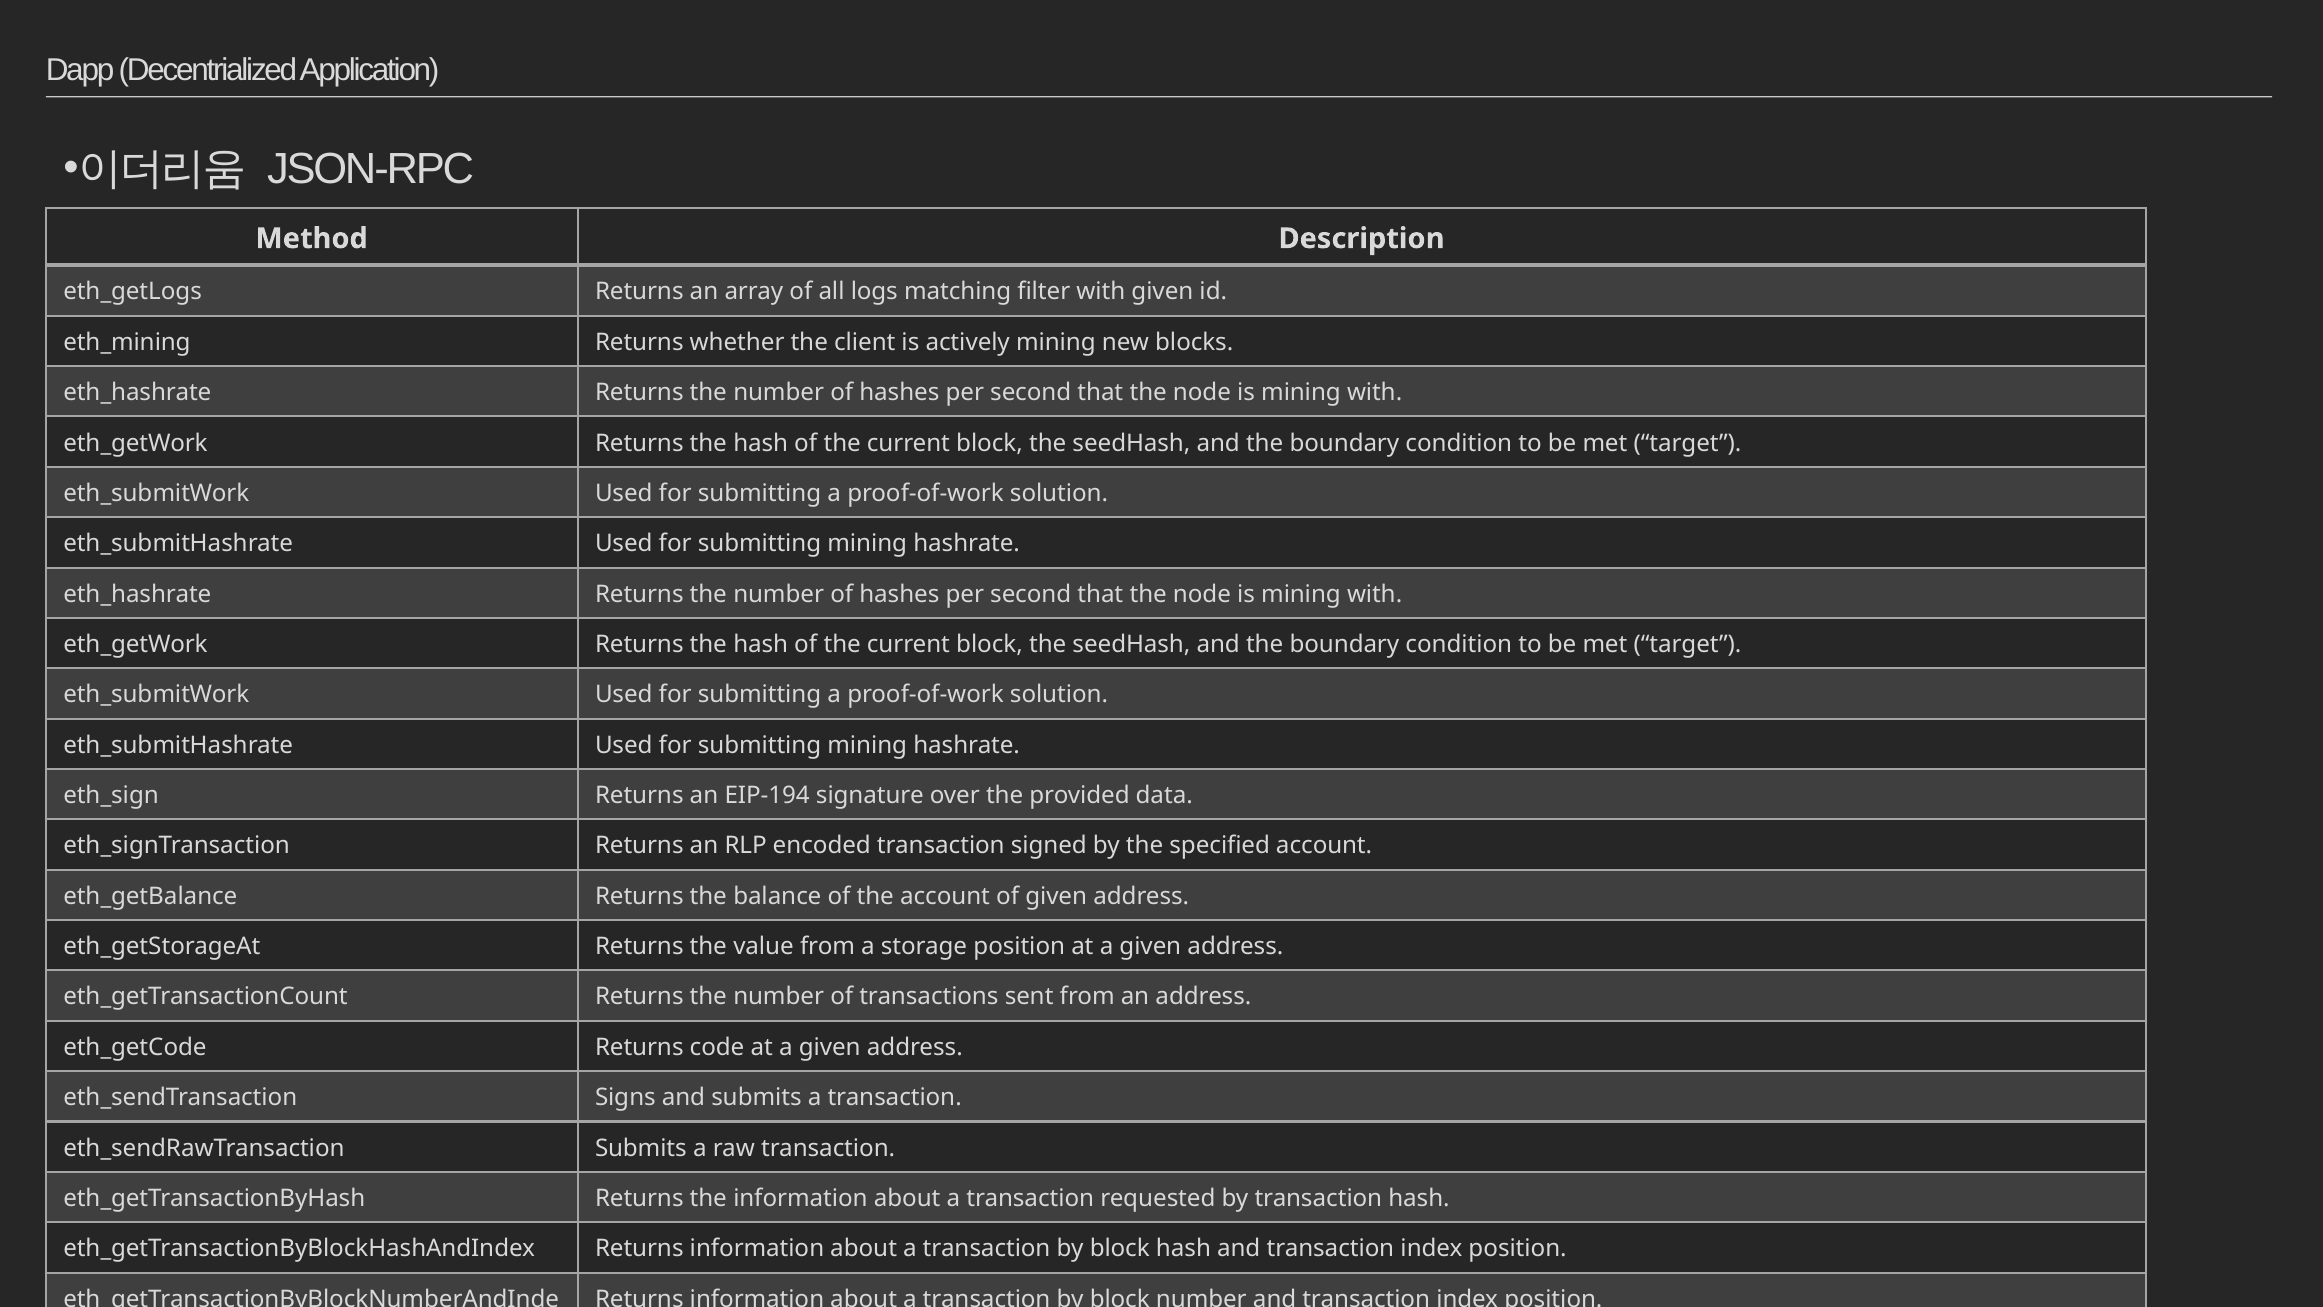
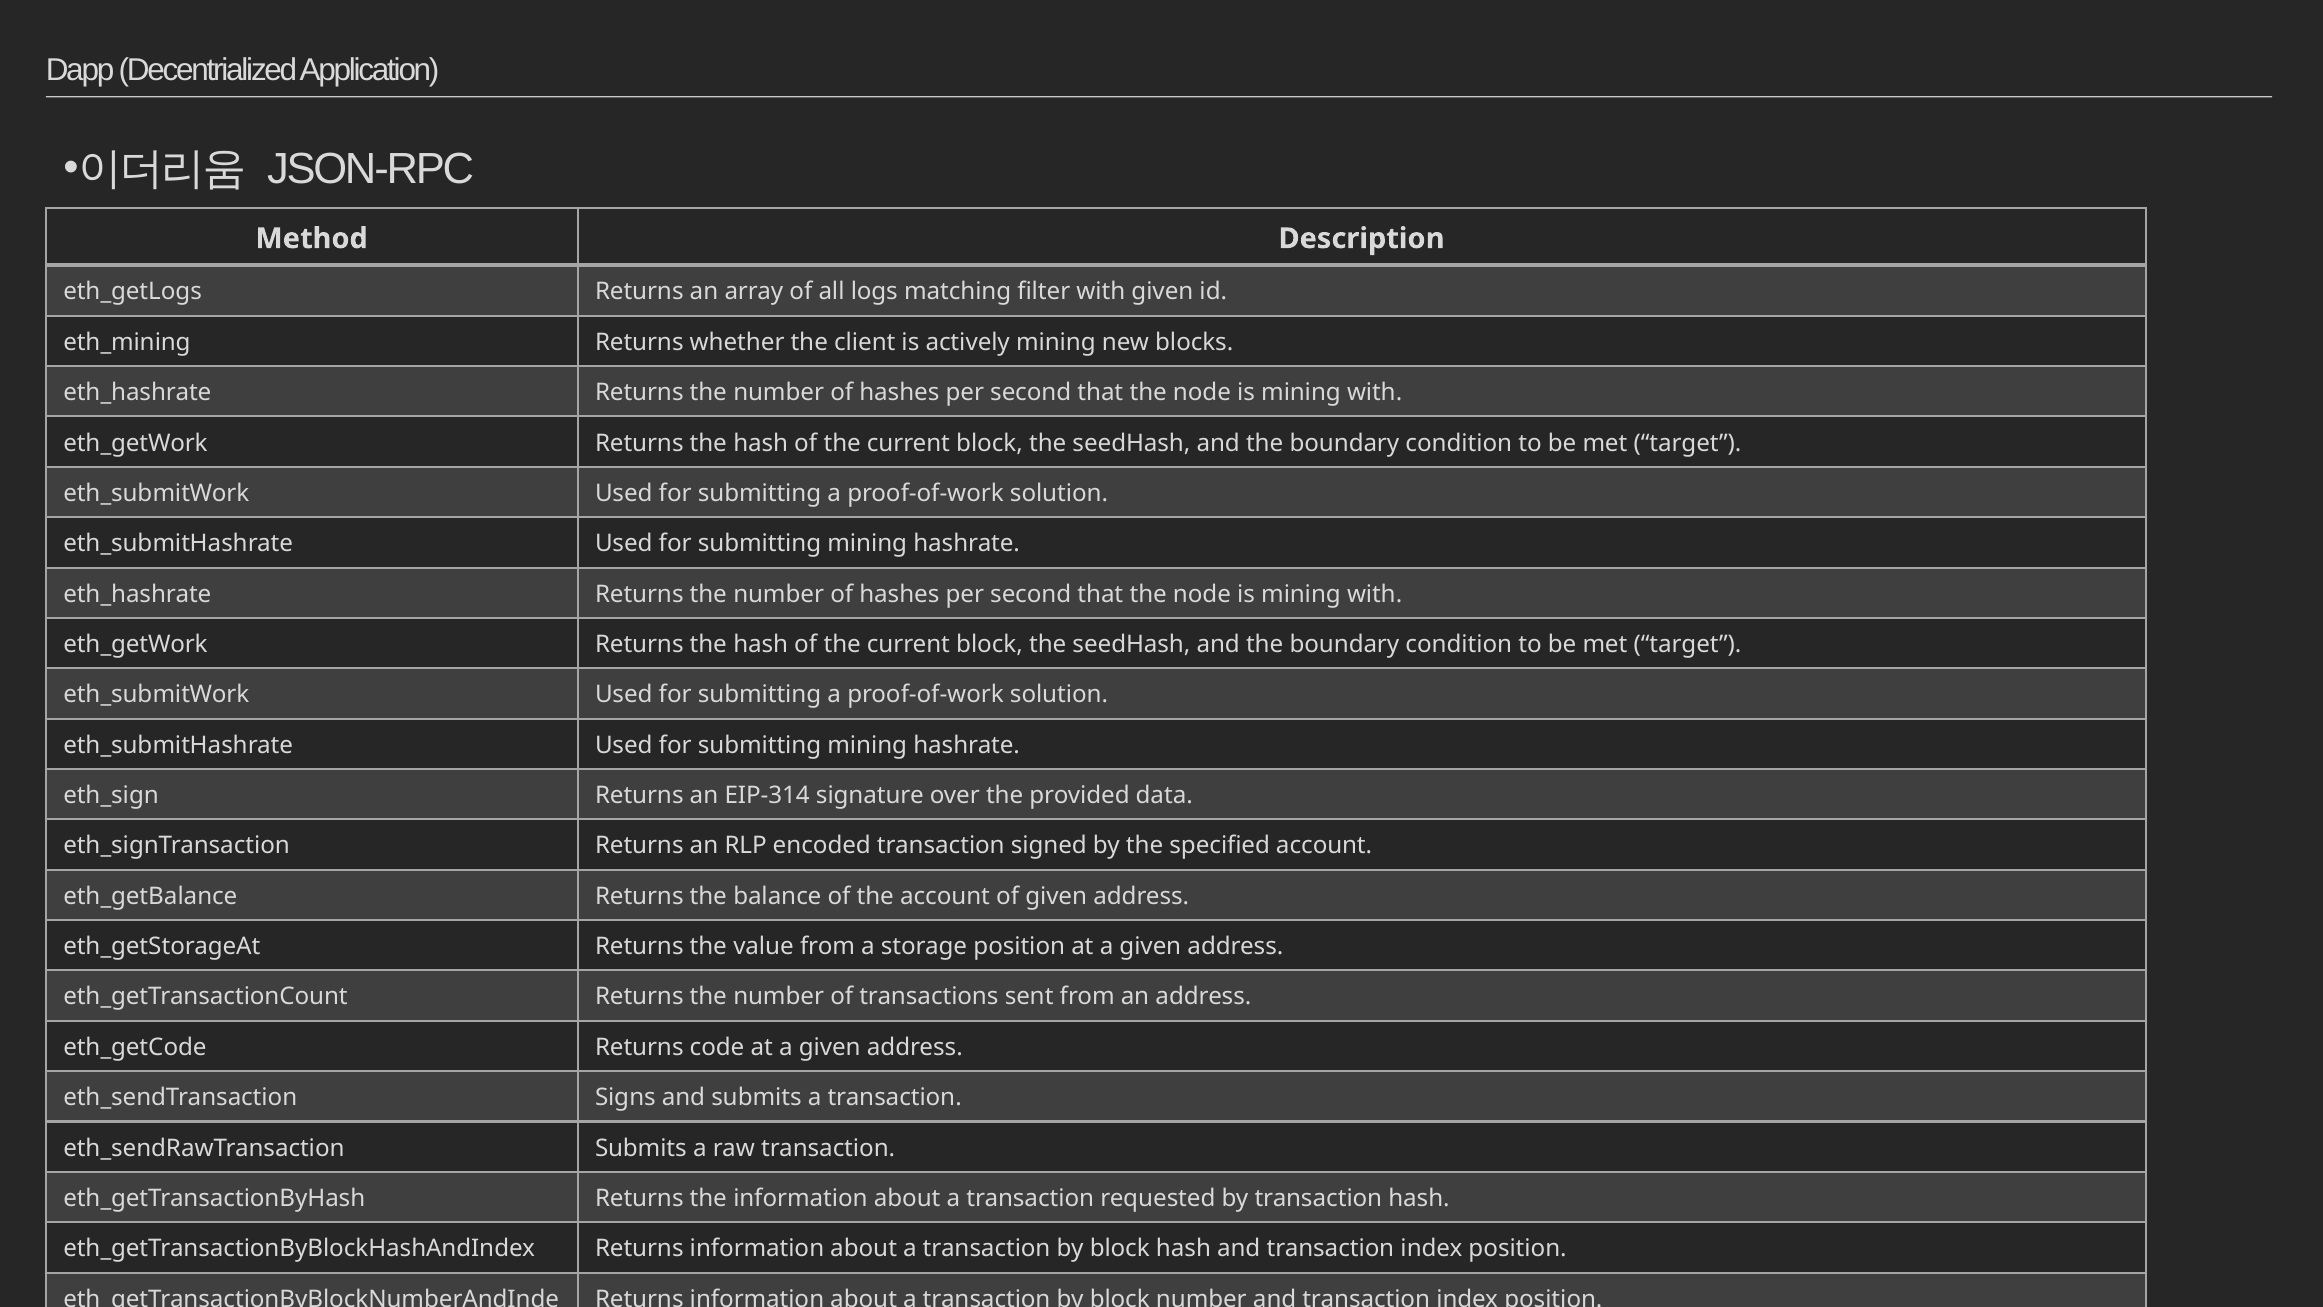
EIP-194: EIP-194 -> EIP-314
